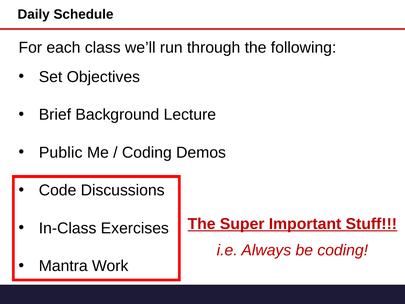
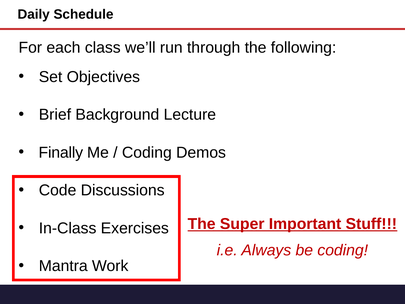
Public: Public -> Finally
